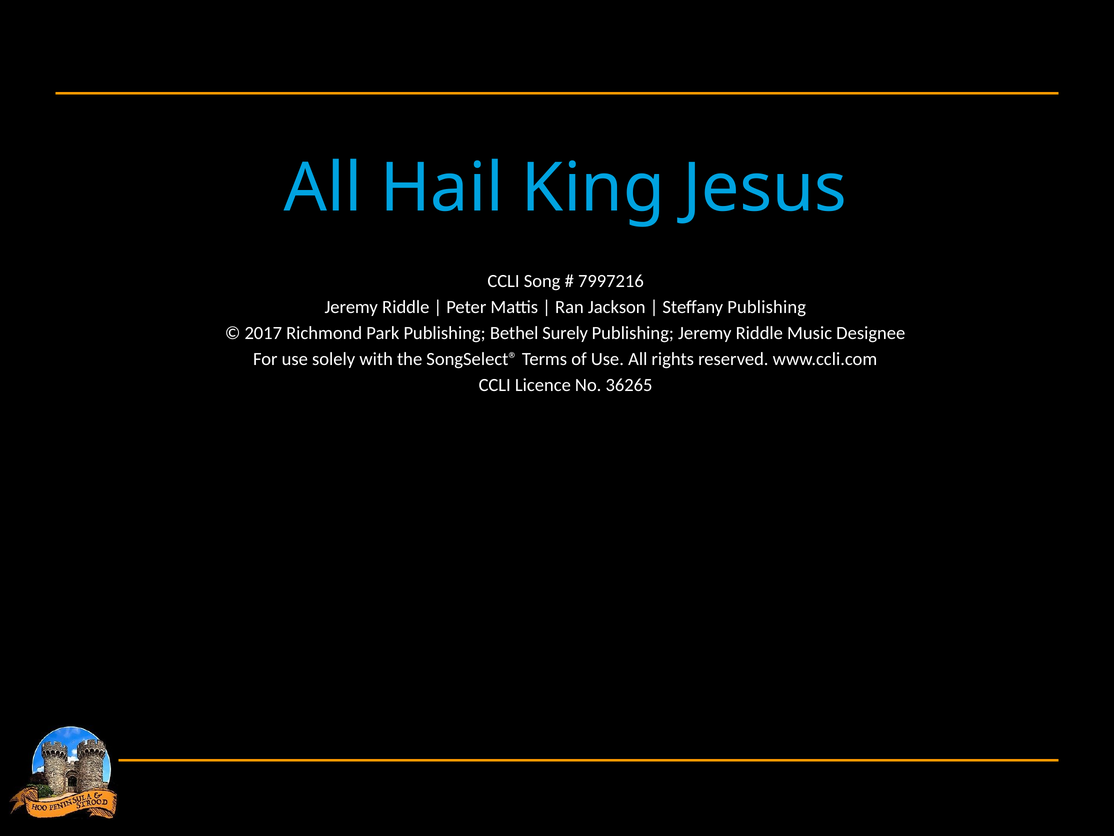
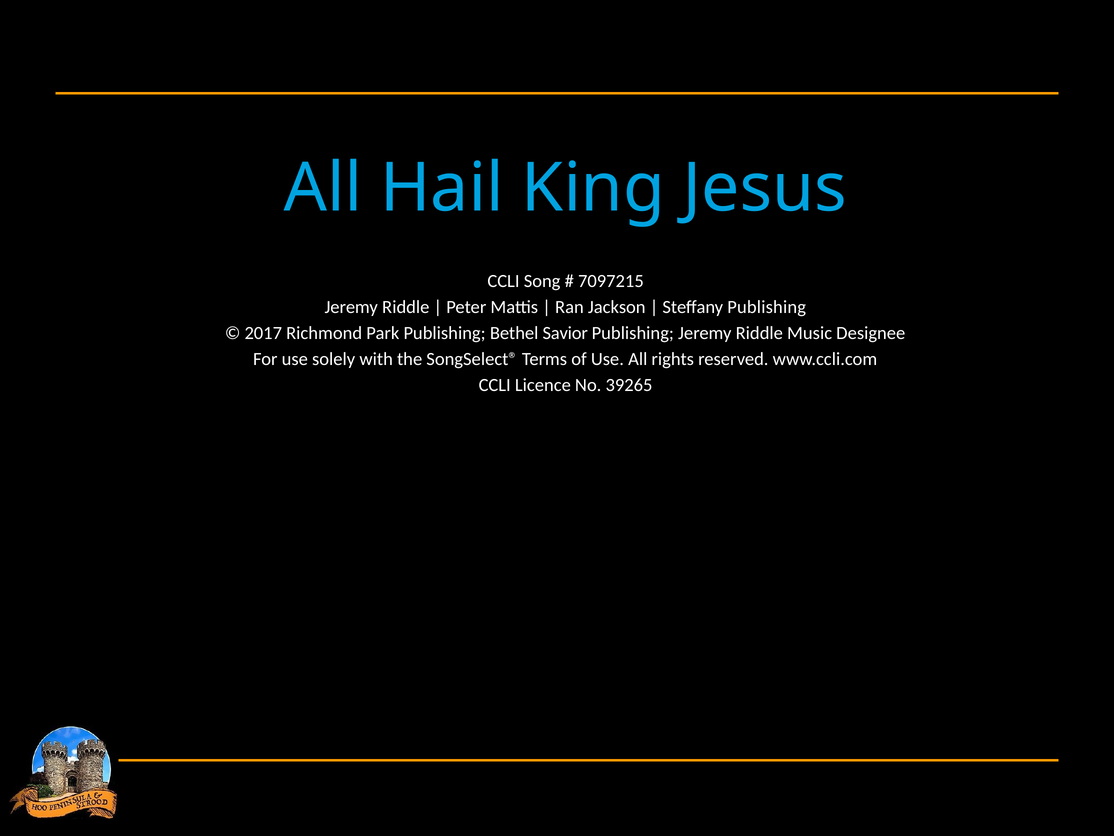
7997216: 7997216 -> 7097215
Surely: Surely -> Savior
36265: 36265 -> 39265
